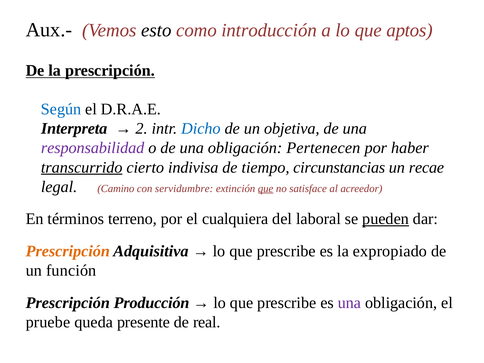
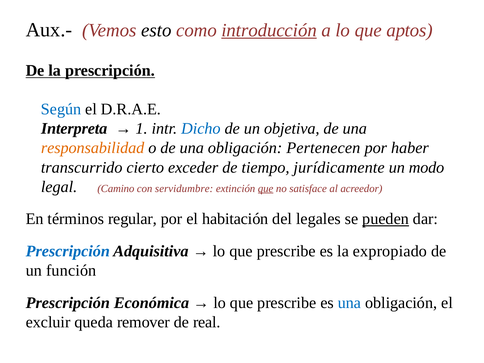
introducción underline: none -> present
2: 2 -> 1
responsabilidad colour: purple -> orange
transcurrido underline: present -> none
indivisa: indivisa -> exceder
circunstancias: circunstancias -> jurídicamente
recae: recae -> modo
terreno: terreno -> regular
cualquiera: cualquiera -> habitación
laboral: laboral -> legales
Prescripción at (68, 251) colour: orange -> blue
Producción: Producción -> Económica
una at (349, 303) colour: purple -> blue
pruebe: pruebe -> excluir
presente: presente -> remover
